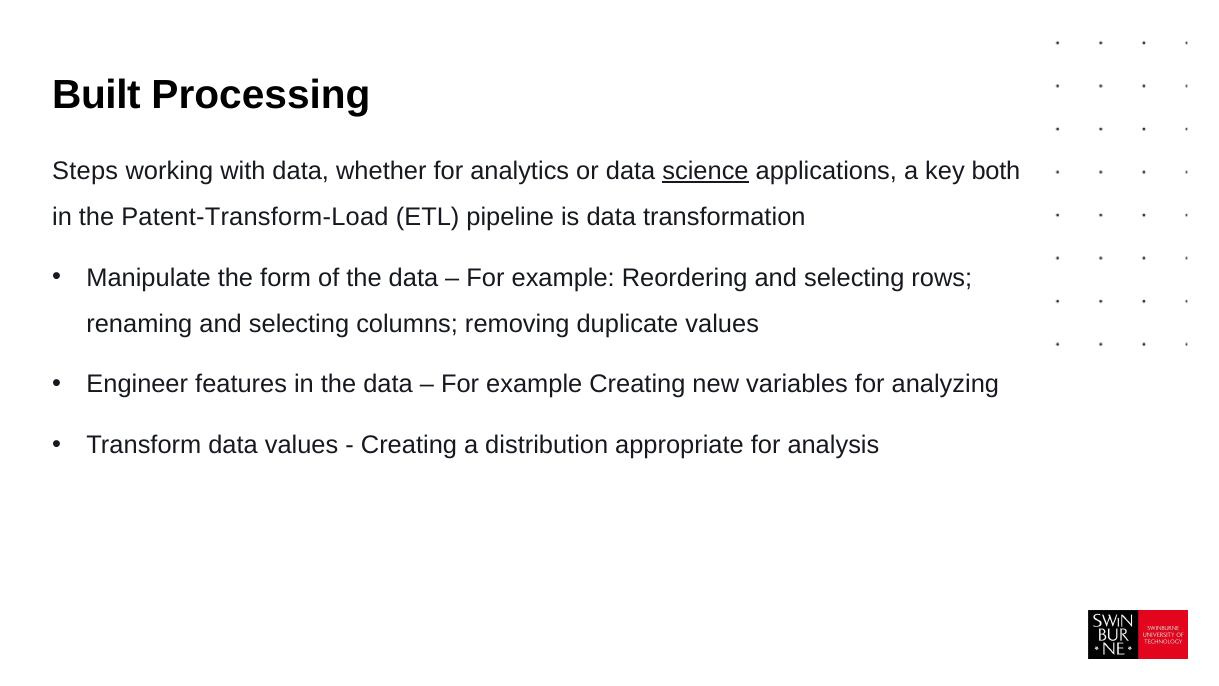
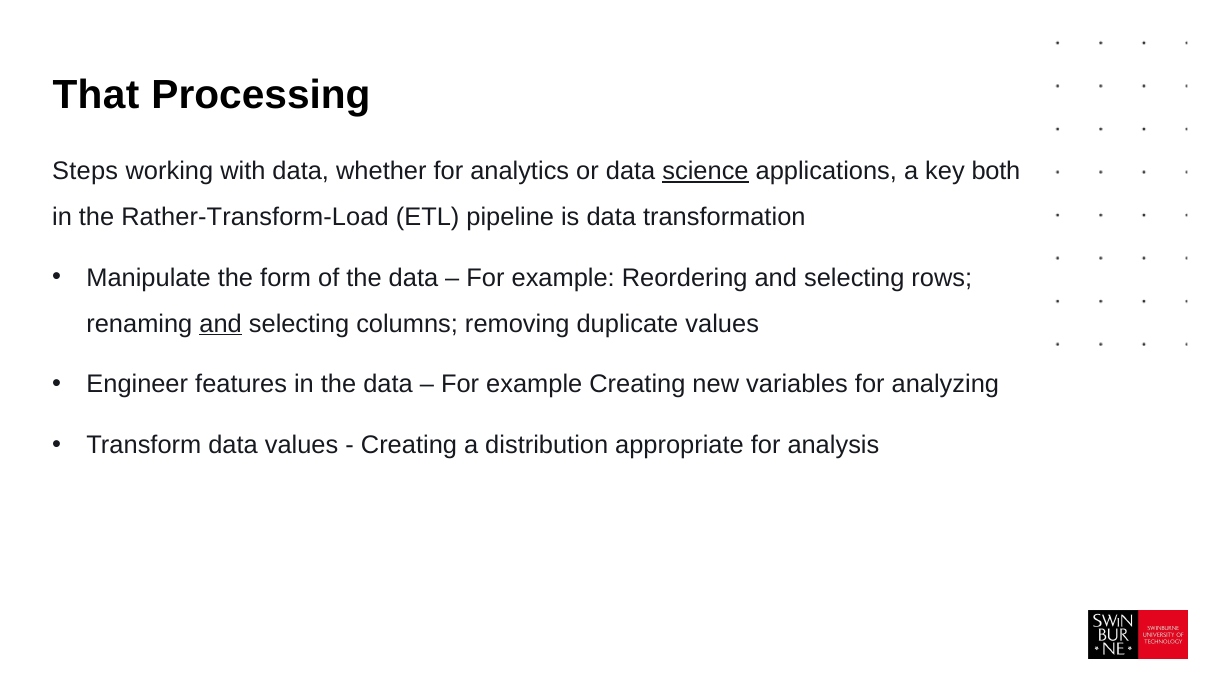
Built: Built -> That
Patent-Transform-Load: Patent-Transform-Load -> Rather-Transform-Load
and at (221, 323) underline: none -> present
